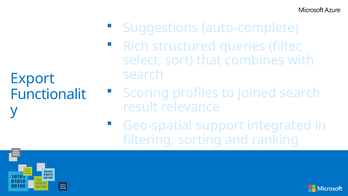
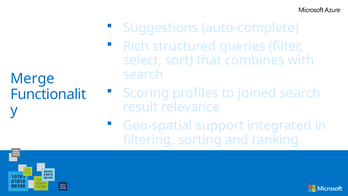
Export: Export -> Merge
